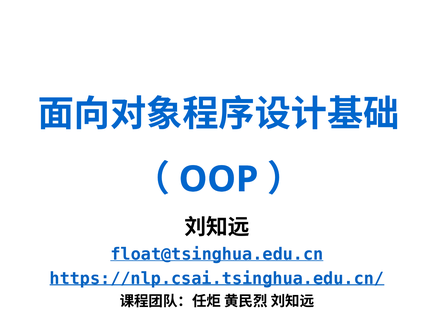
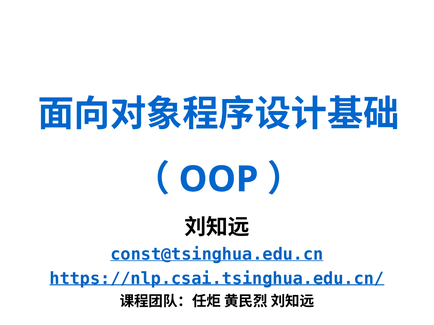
float@tsinghua.edu.cn: float@tsinghua.edu.cn -> const@tsinghua.edu.cn
